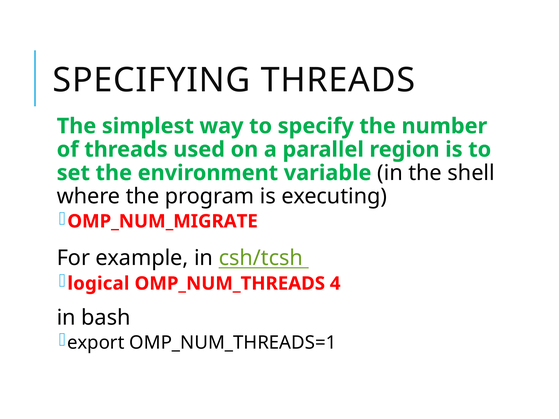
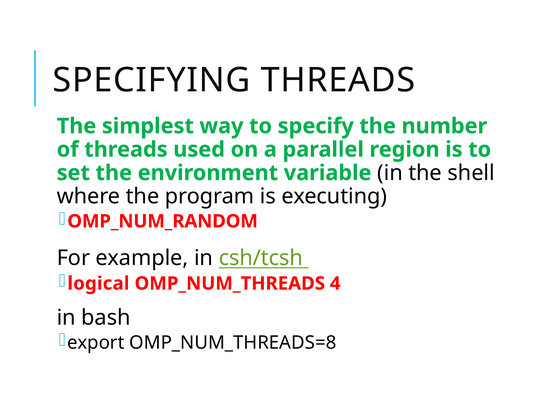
OMP_NUM_MIGRATE: OMP_NUM_MIGRATE -> OMP_NUM_RANDOM
OMP_NUM_THREADS=1: OMP_NUM_THREADS=1 -> OMP_NUM_THREADS=8
